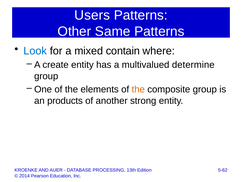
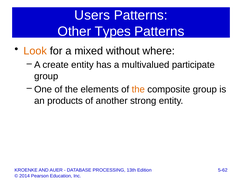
Same: Same -> Types
Look colour: blue -> orange
contain: contain -> without
determine: determine -> participate
